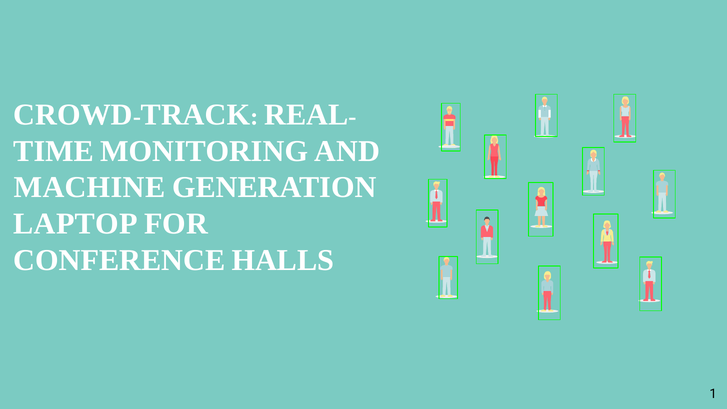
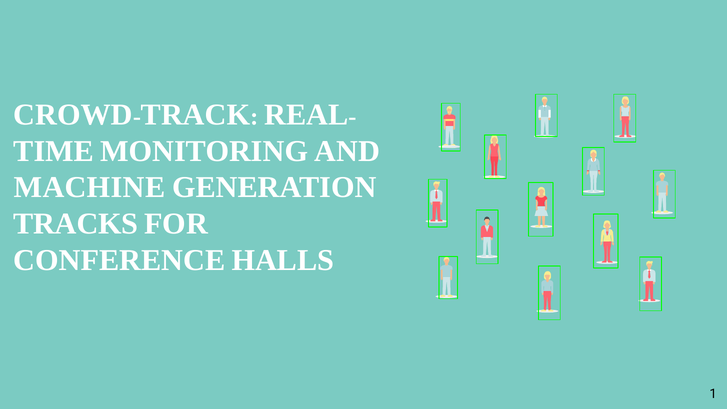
LAPTOP: LAPTOP -> TRACKS
